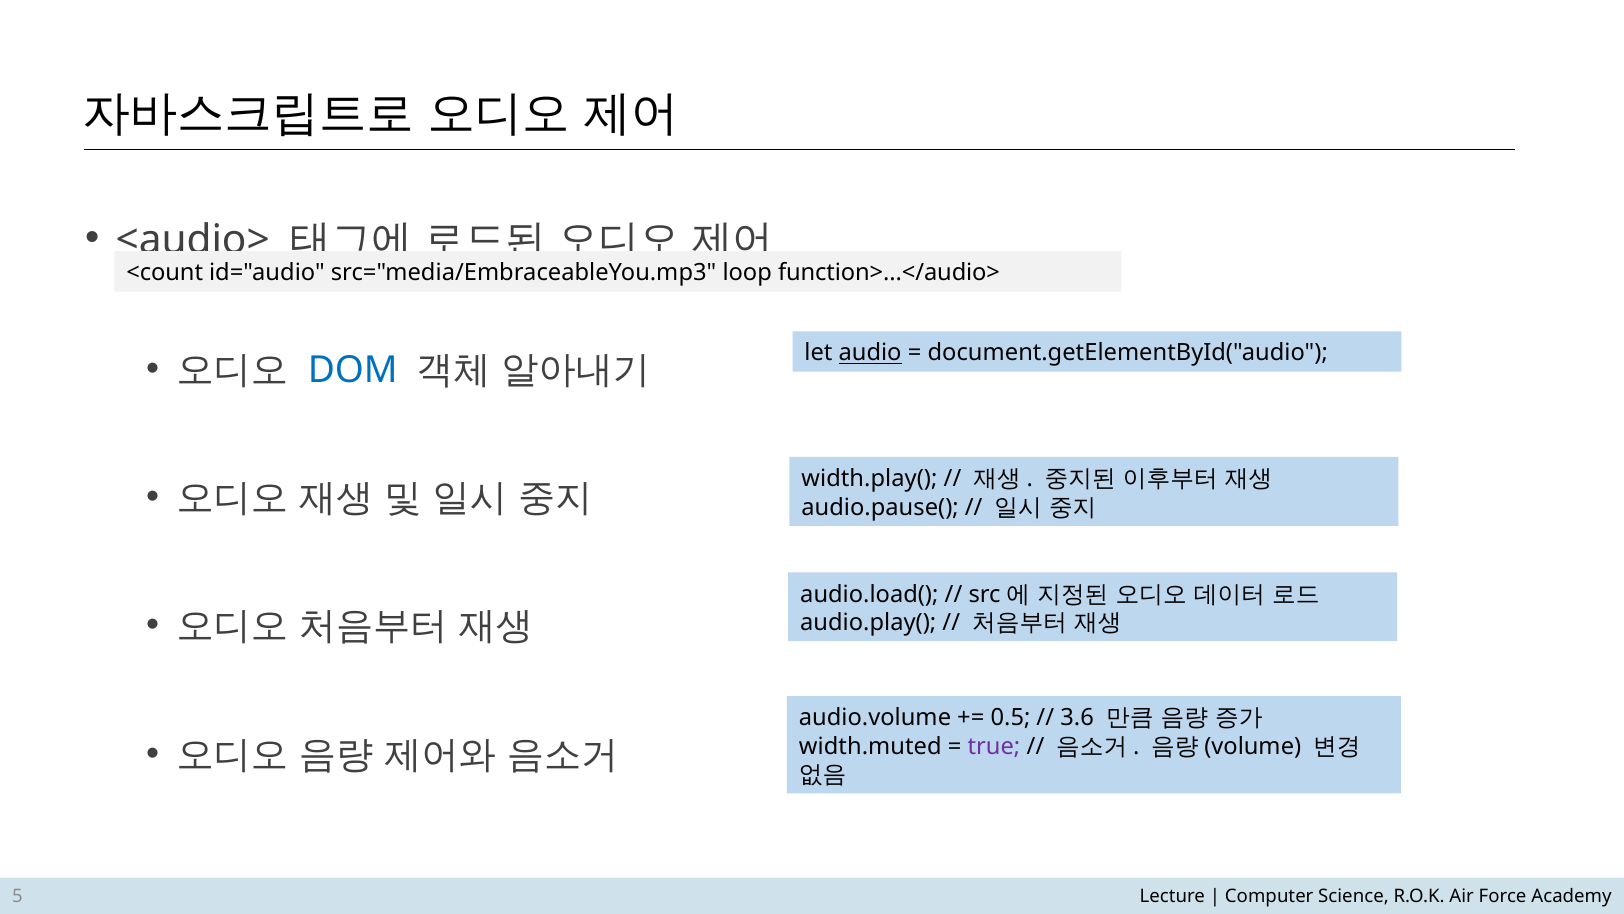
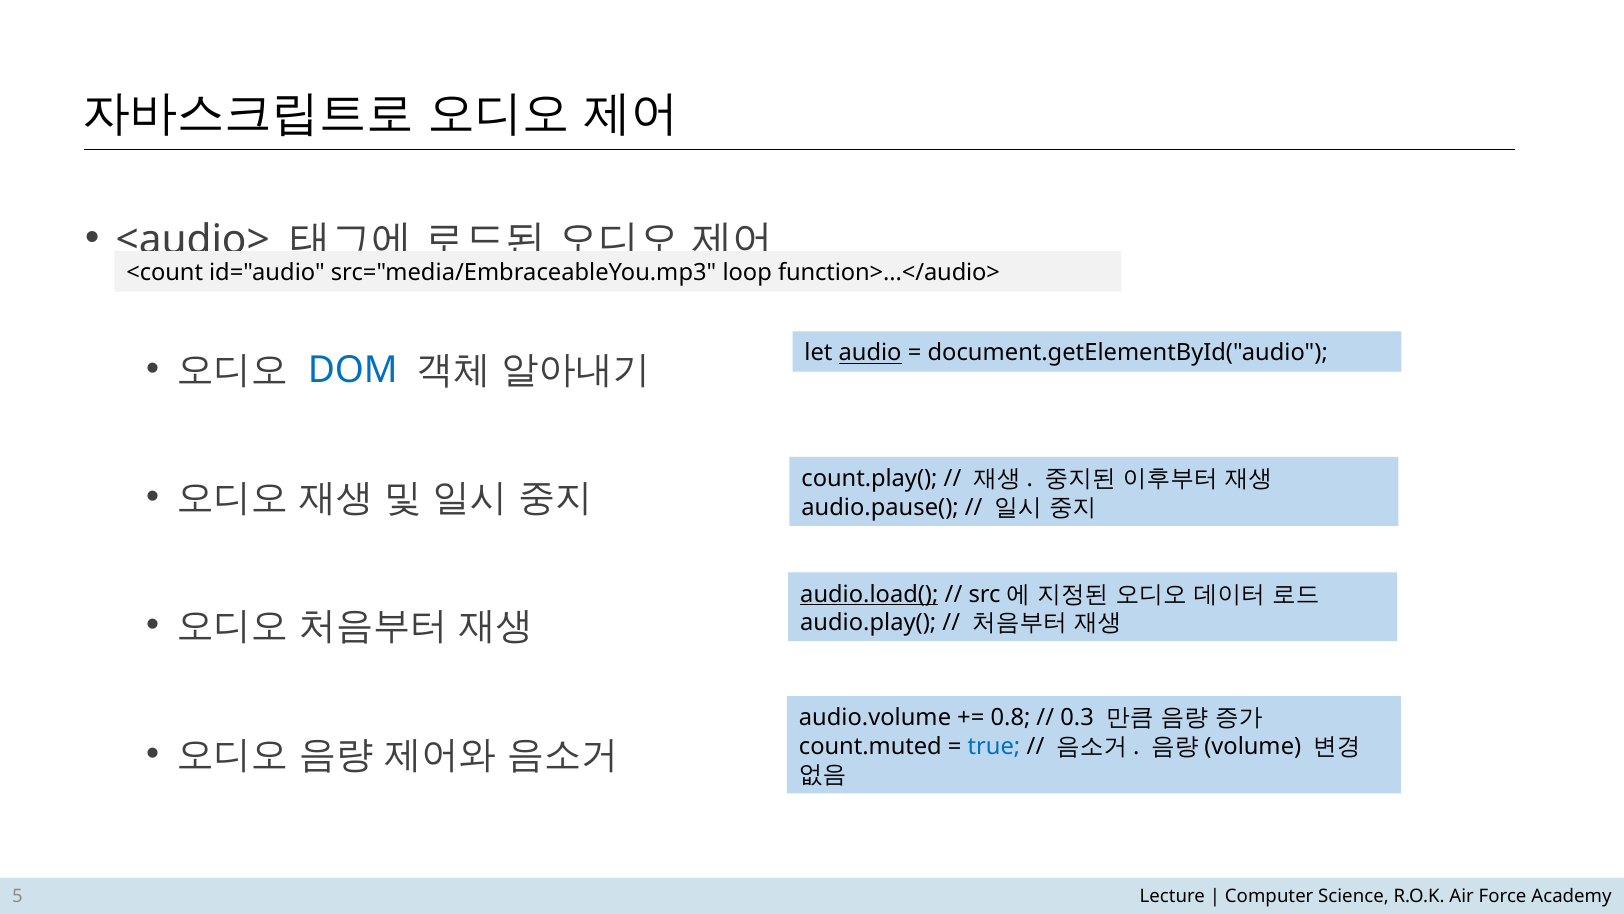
width.play(: width.play( -> count.play(
audio.load( underline: none -> present
0.5: 0.5 -> 0.8
3.6: 3.6 -> 0.3
width.muted: width.muted -> count.muted
true colour: purple -> blue
